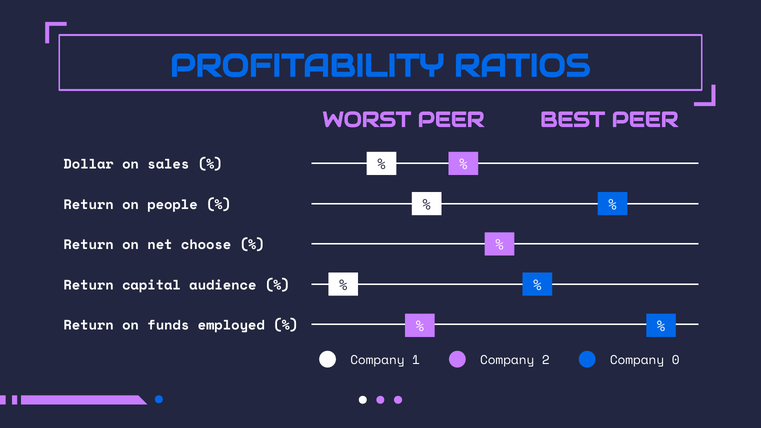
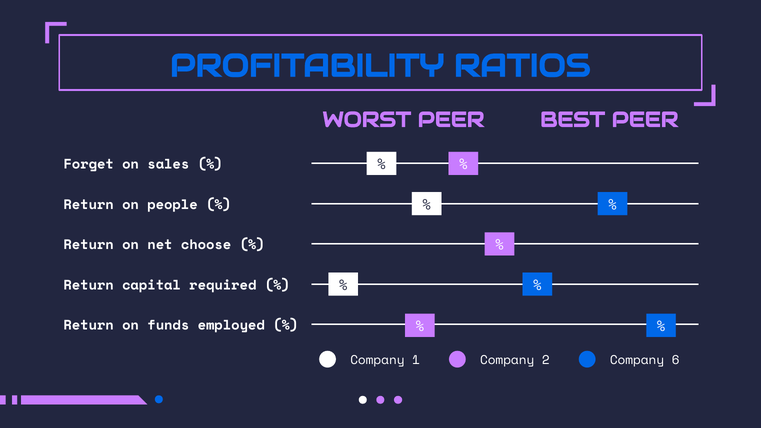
Dollar: Dollar -> Forget
audience: audience -> required
0: 0 -> 6
